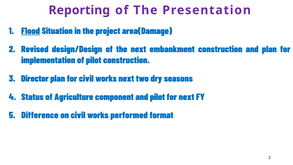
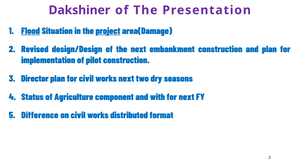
Reporting: Reporting -> Dakshiner
project underline: none -> present
and pilot: pilot -> with
performed: performed -> distributed
